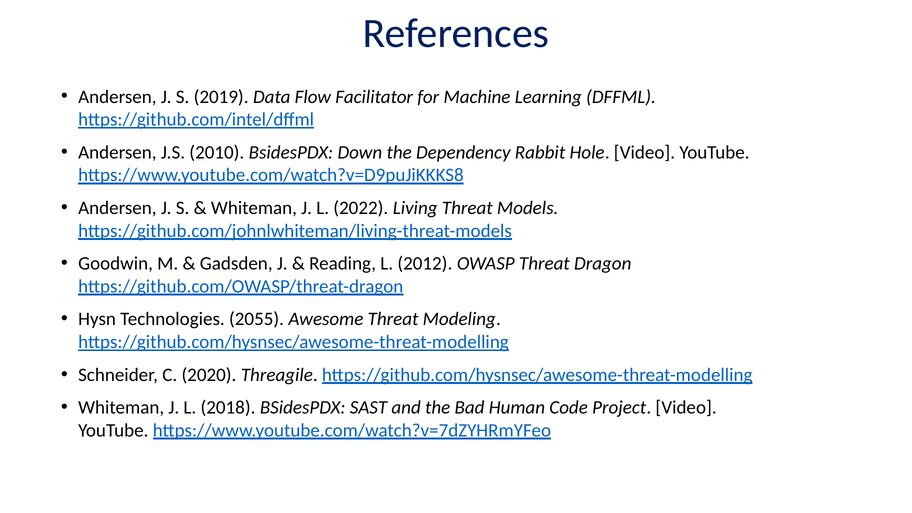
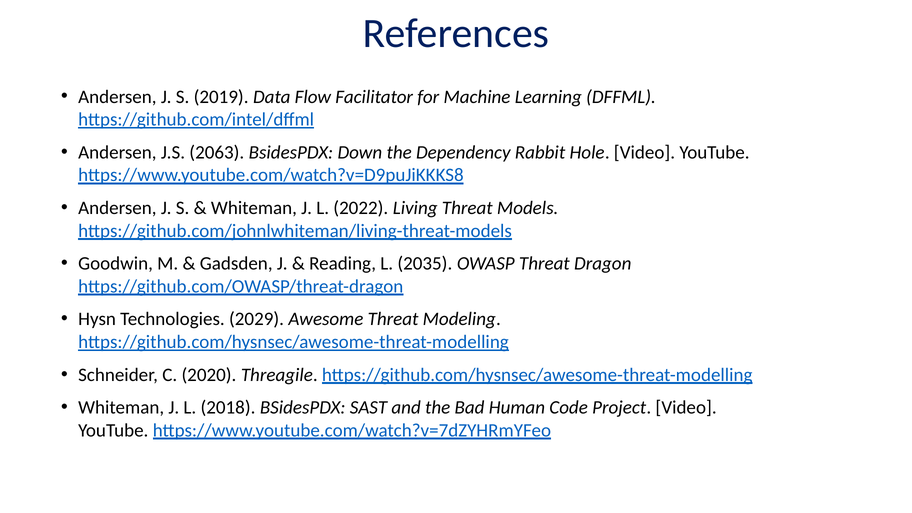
2010: 2010 -> 2063
2012: 2012 -> 2035
2055: 2055 -> 2029
